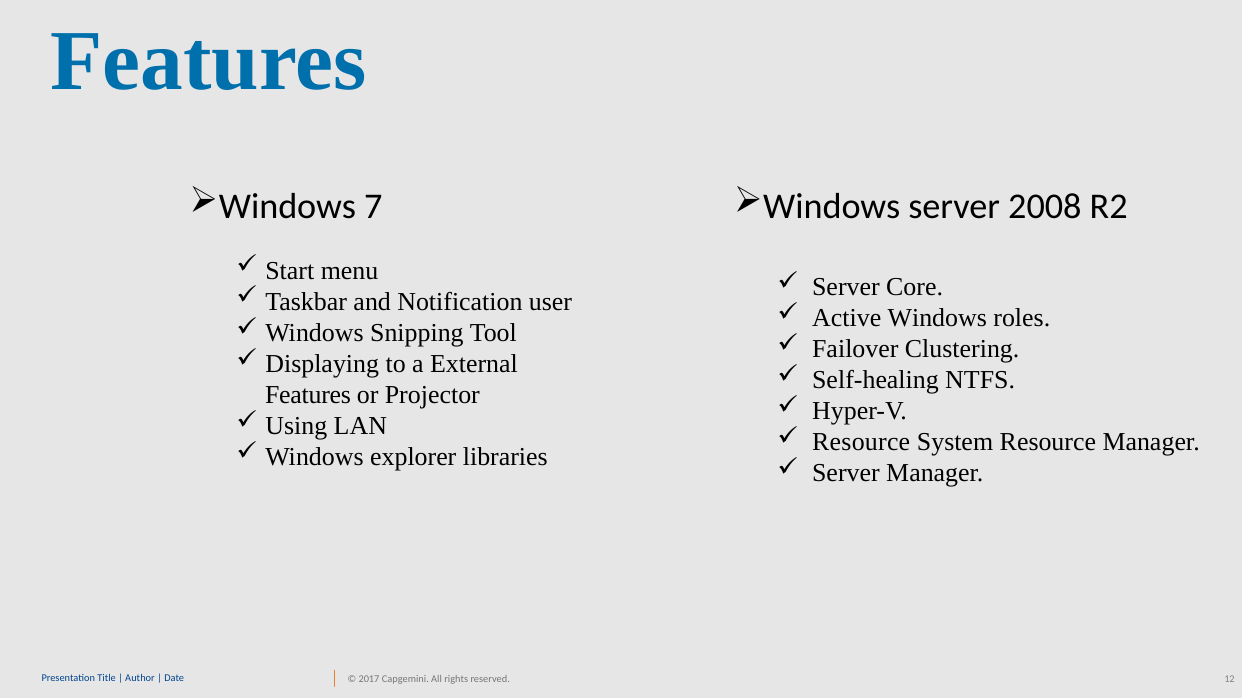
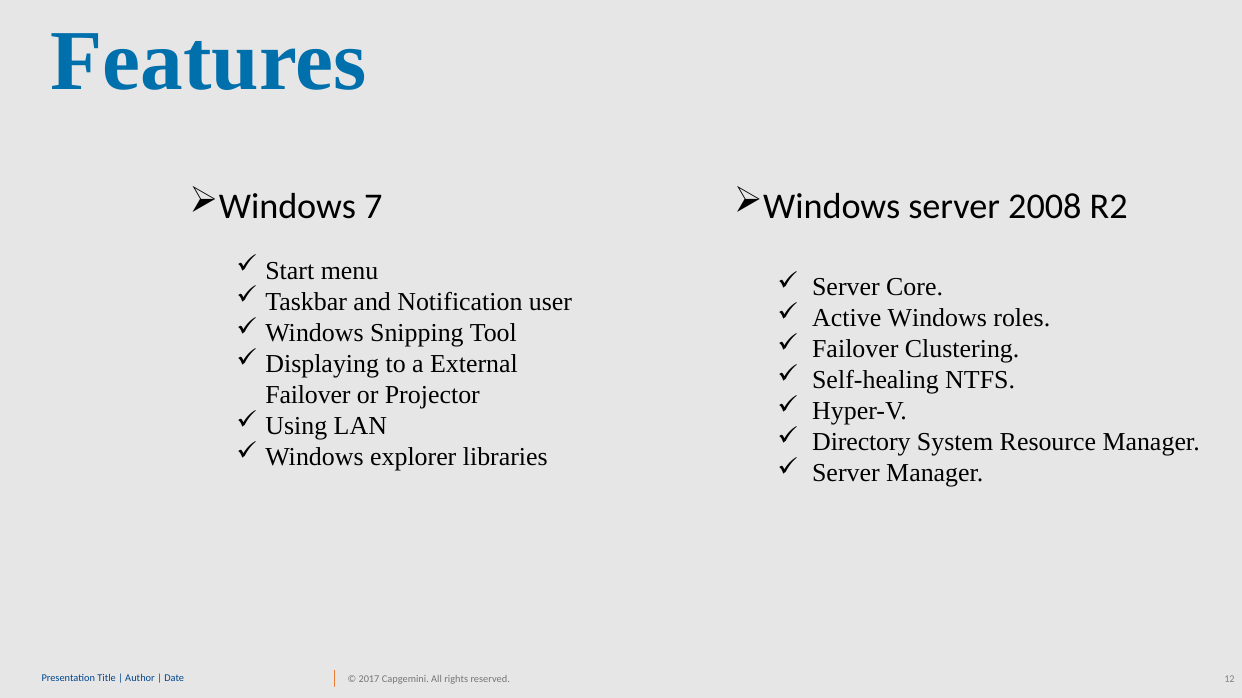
Features at (308, 395): Features -> Failover
Resource at (861, 443): Resource -> Directory
